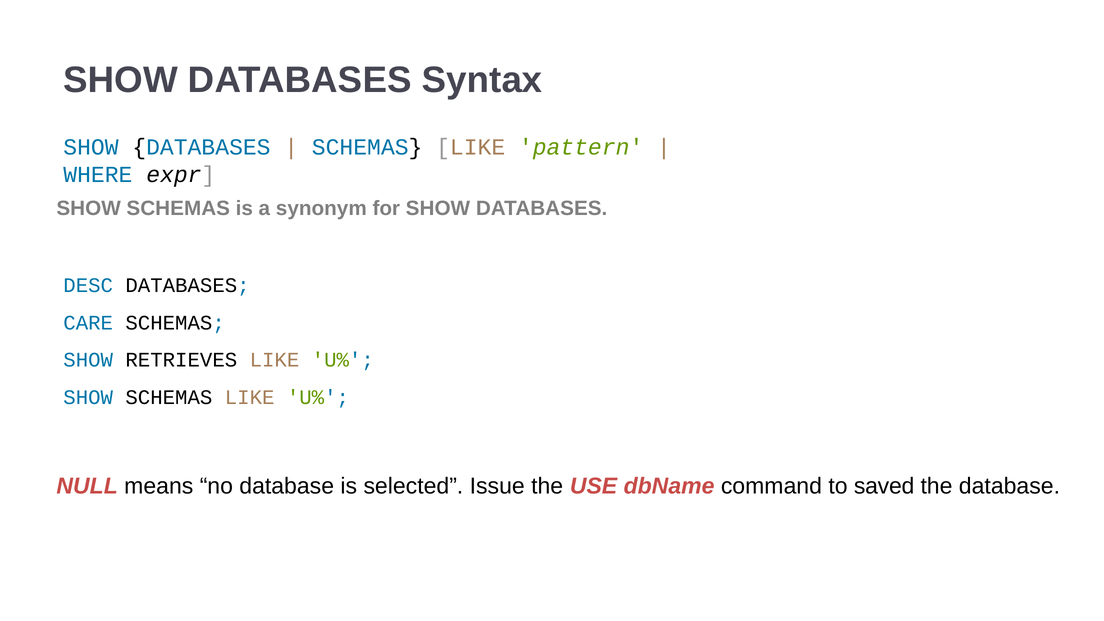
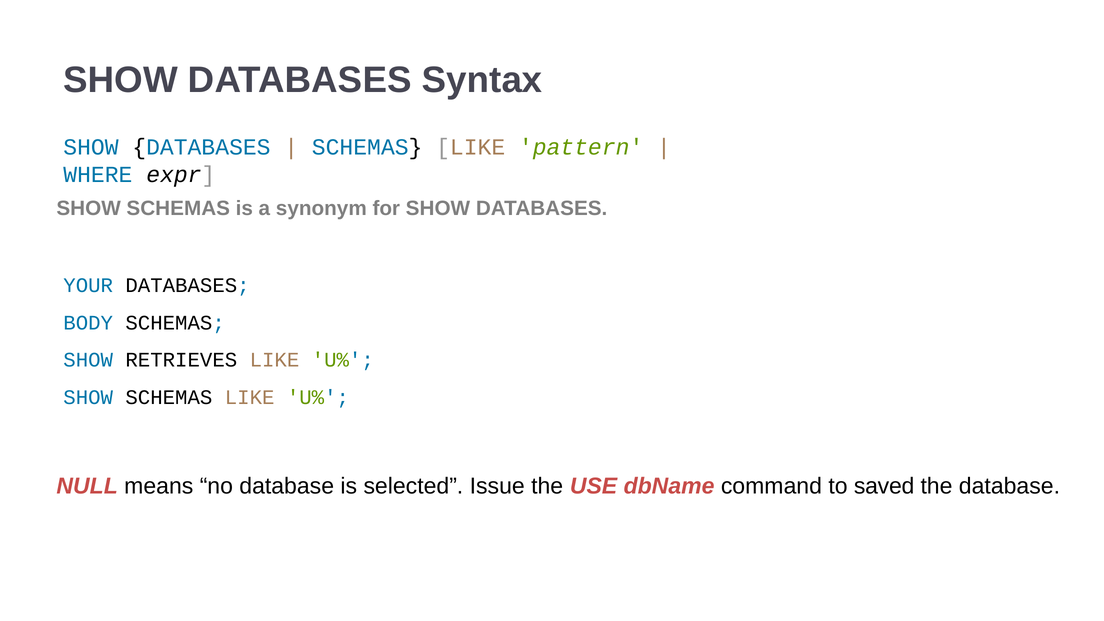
DESC: DESC -> YOUR
CARE: CARE -> BODY
